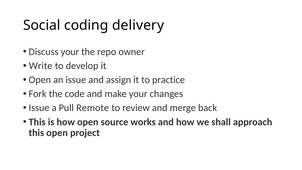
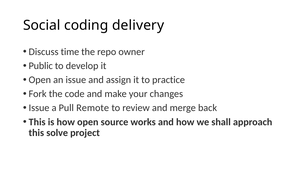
Discuss your: your -> time
Write: Write -> Public
this open: open -> solve
